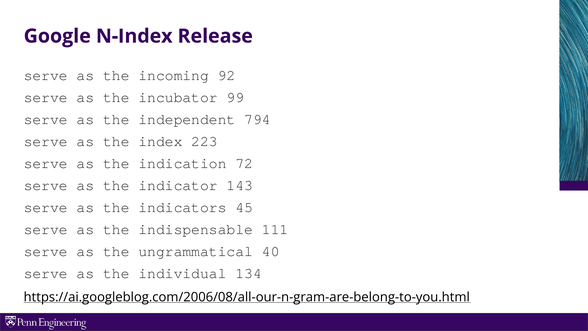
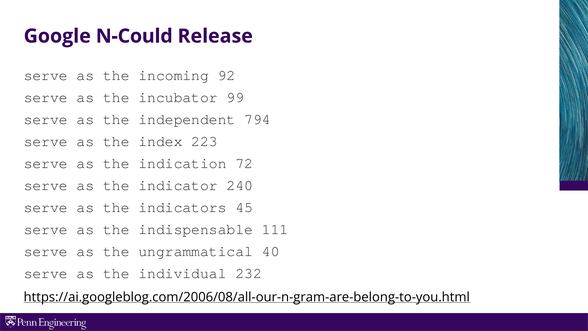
N-Index: N-Index -> N-Could
143: 143 -> 240
134: 134 -> 232
